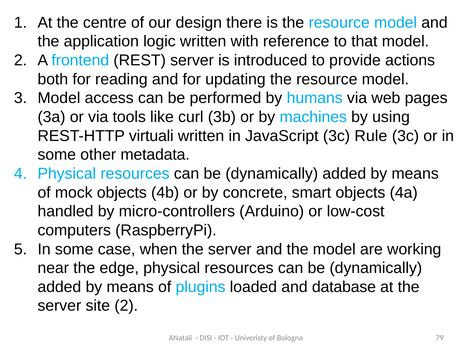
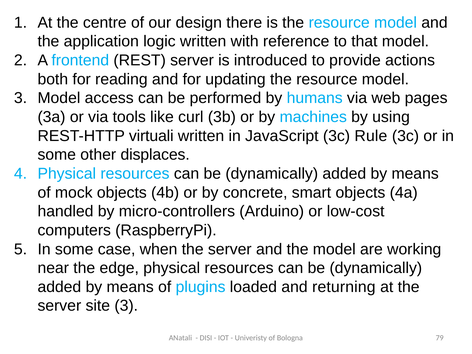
metadata: metadata -> displaces
database: database -> returning
site 2: 2 -> 3
